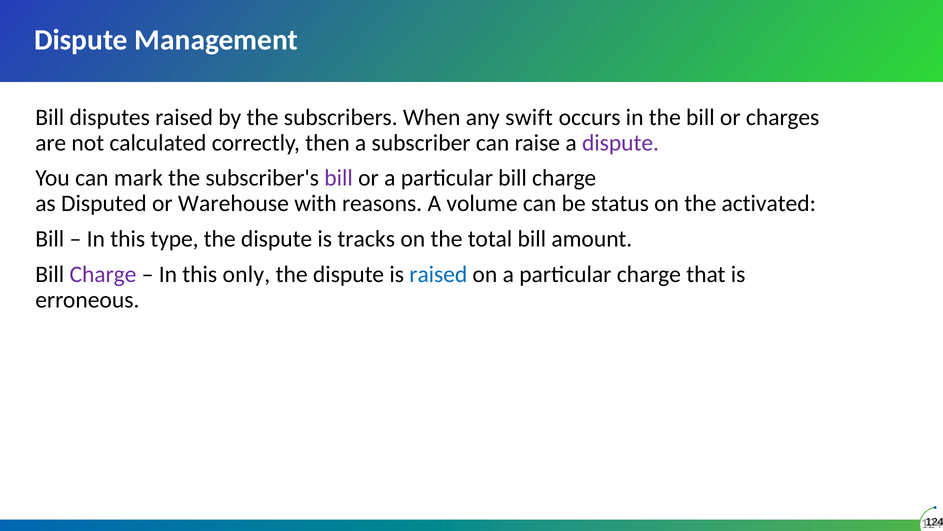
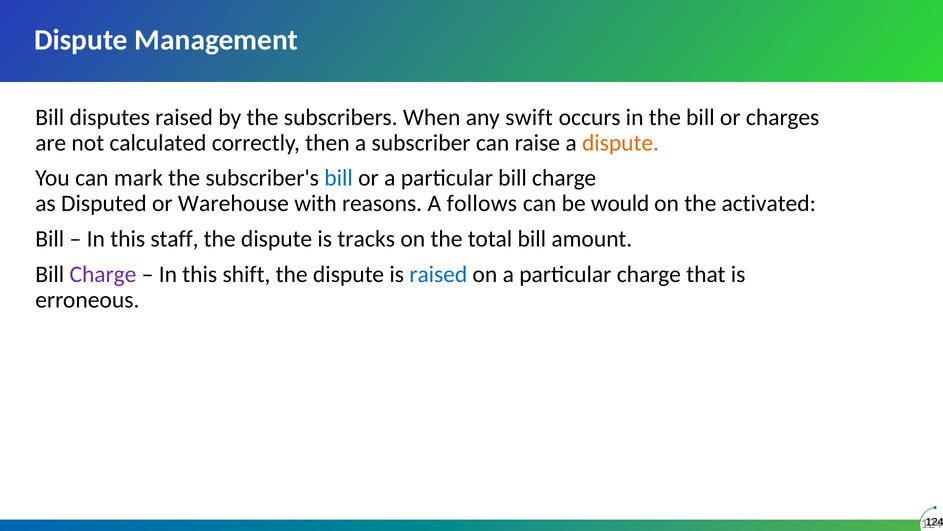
dispute at (621, 143) colour: purple -> orange
bill at (339, 178) colour: purple -> blue
volume: volume -> follows
status: status -> would
type: type -> staff
only: only -> shift
